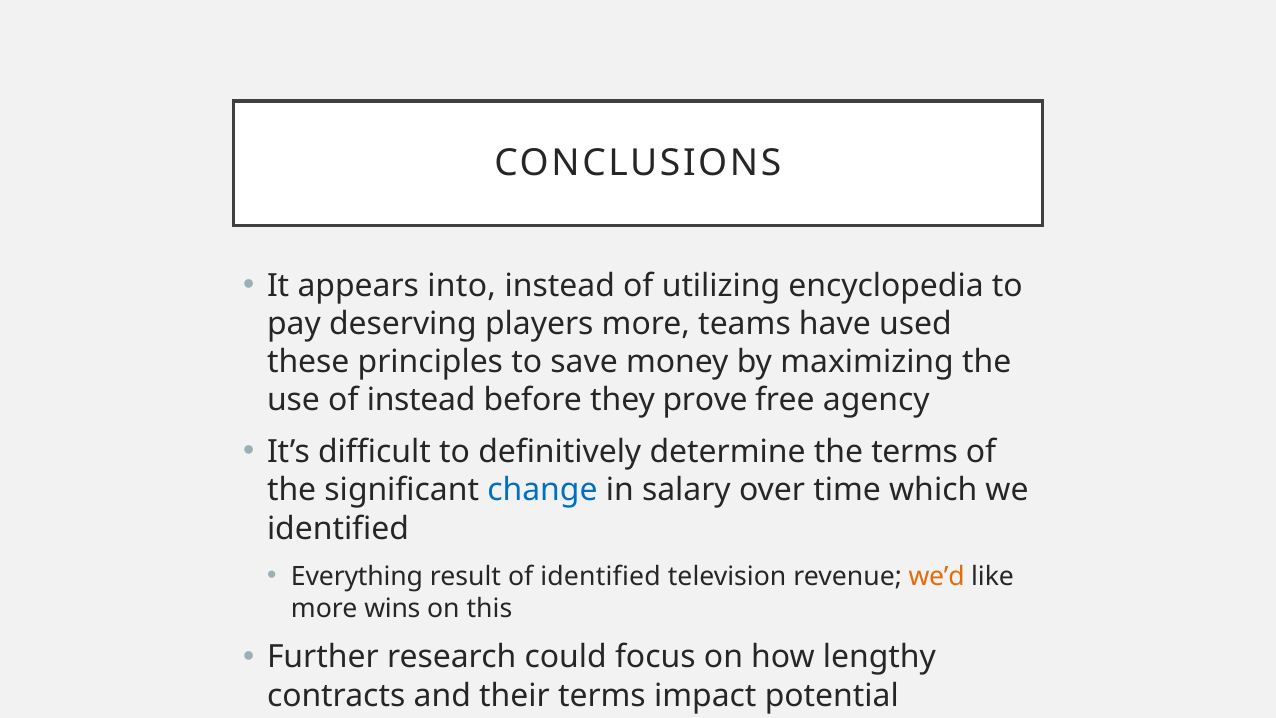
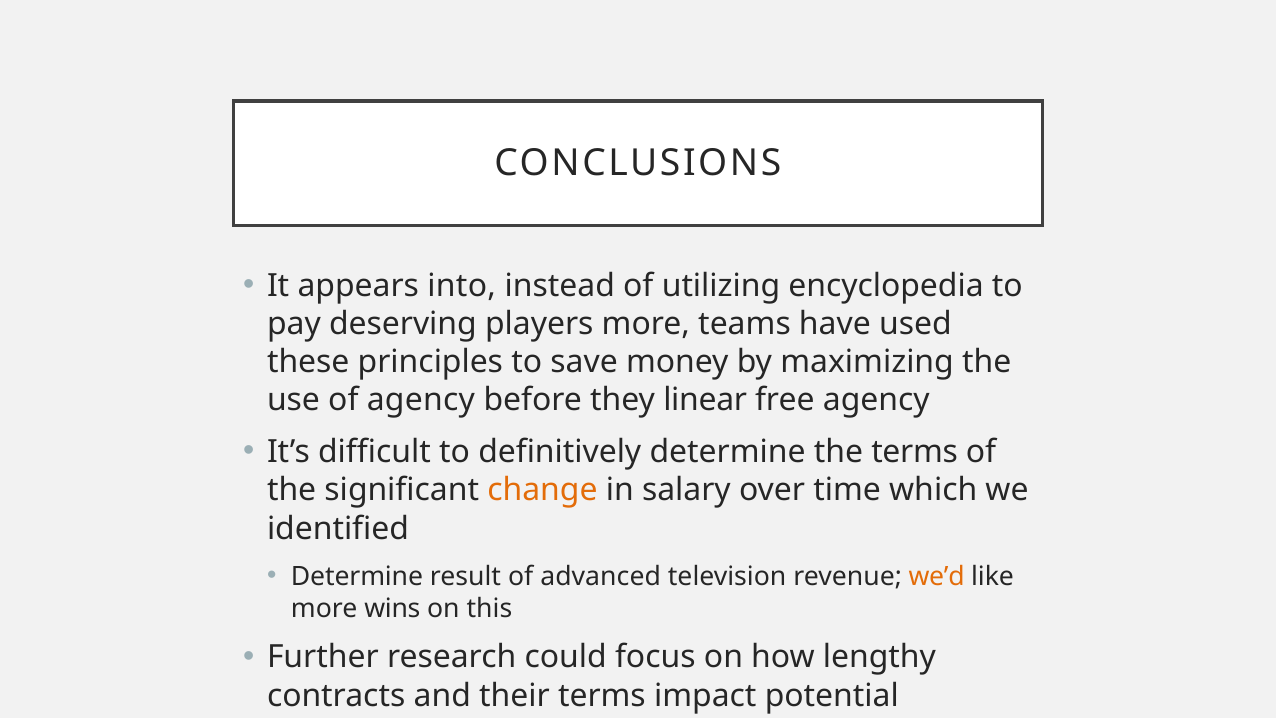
of instead: instead -> agency
prove: prove -> linear
change colour: blue -> orange
Everything at (357, 576): Everything -> Determine
of identified: identified -> advanced
